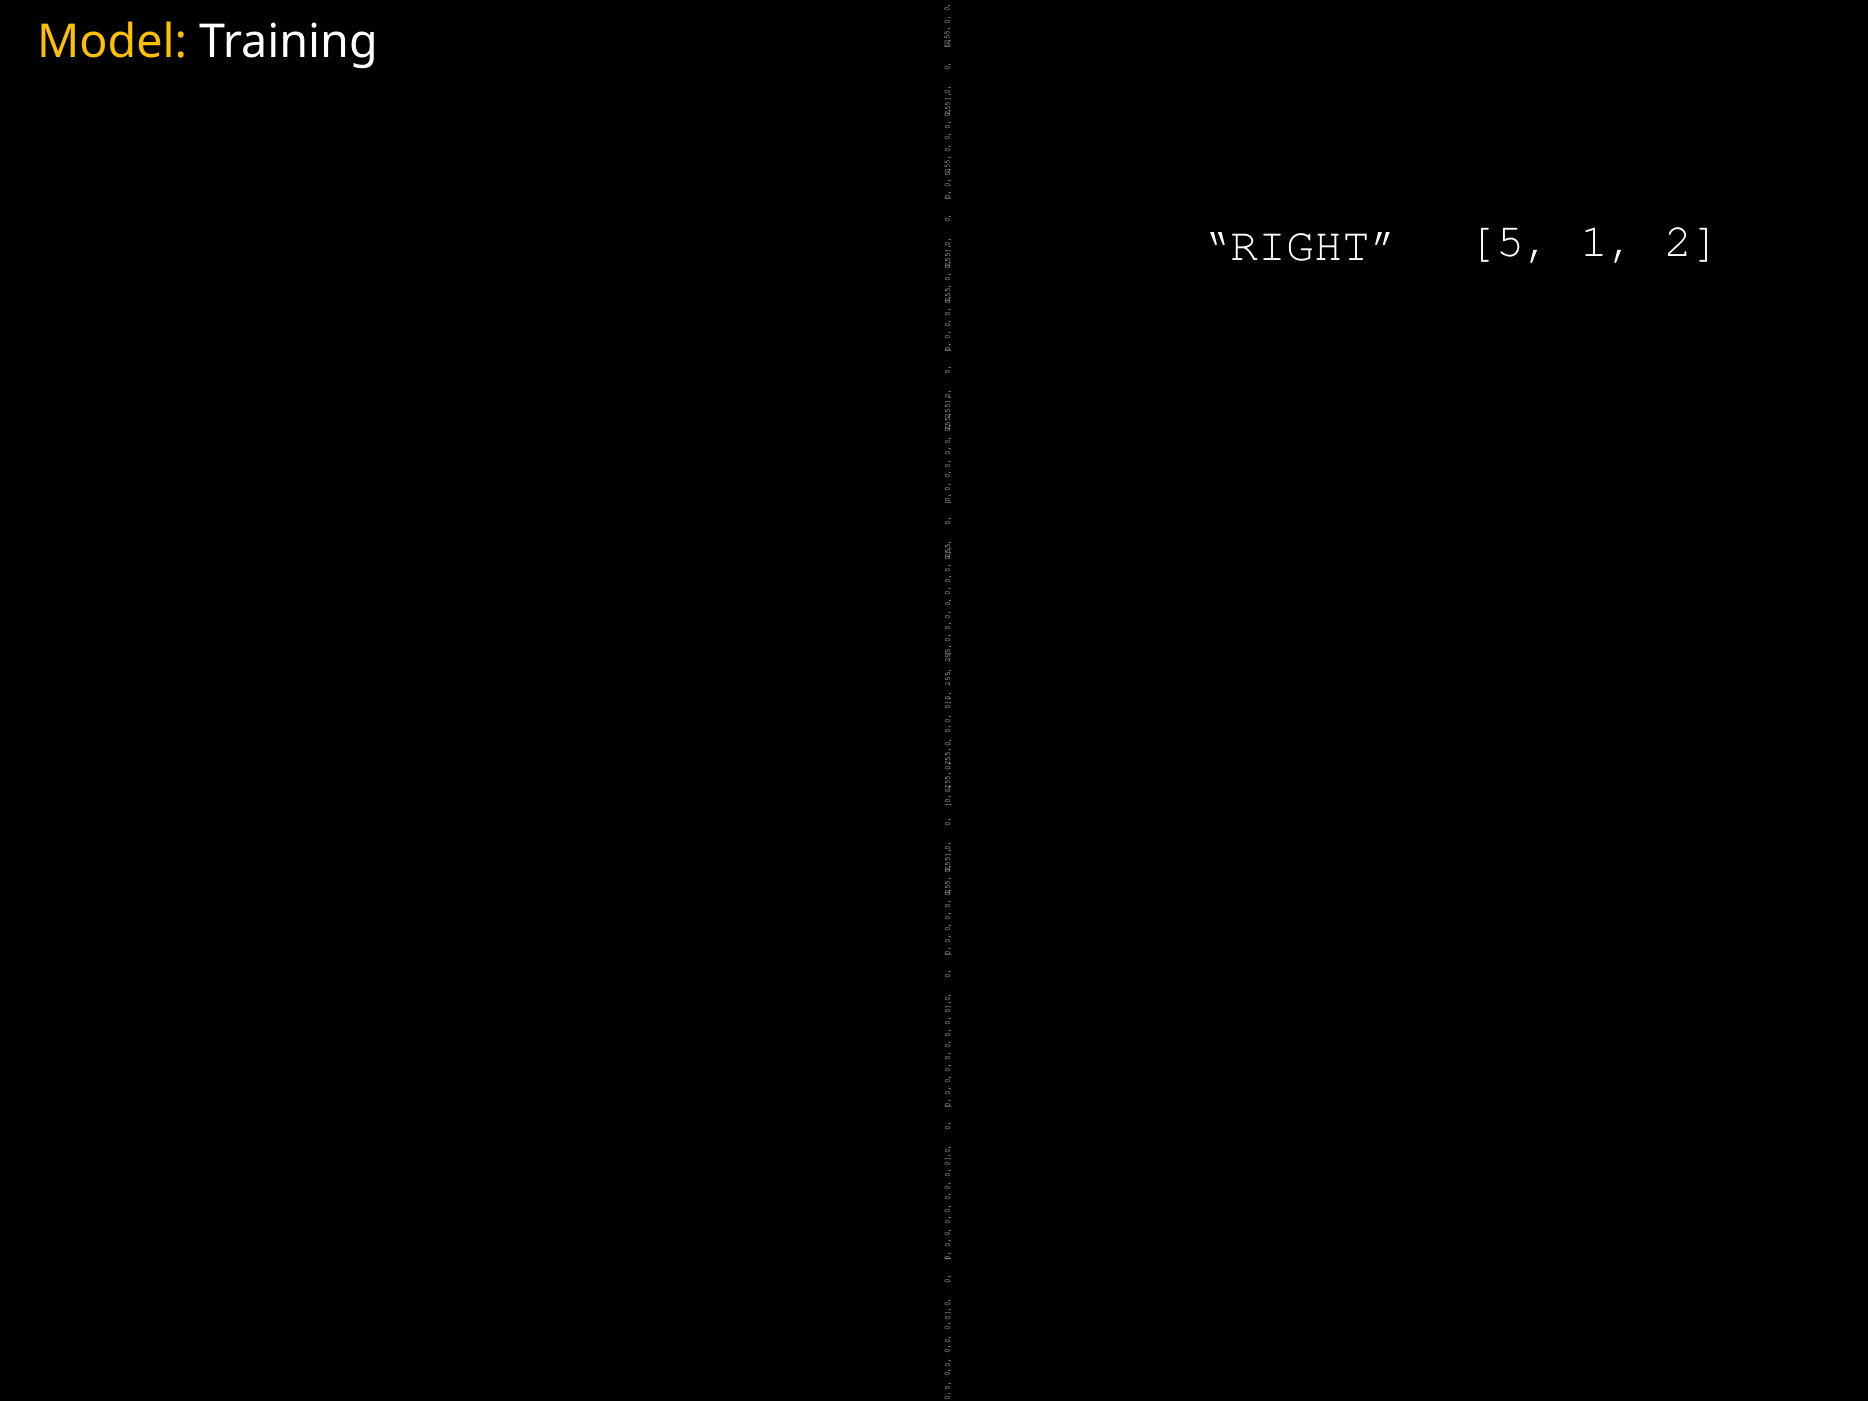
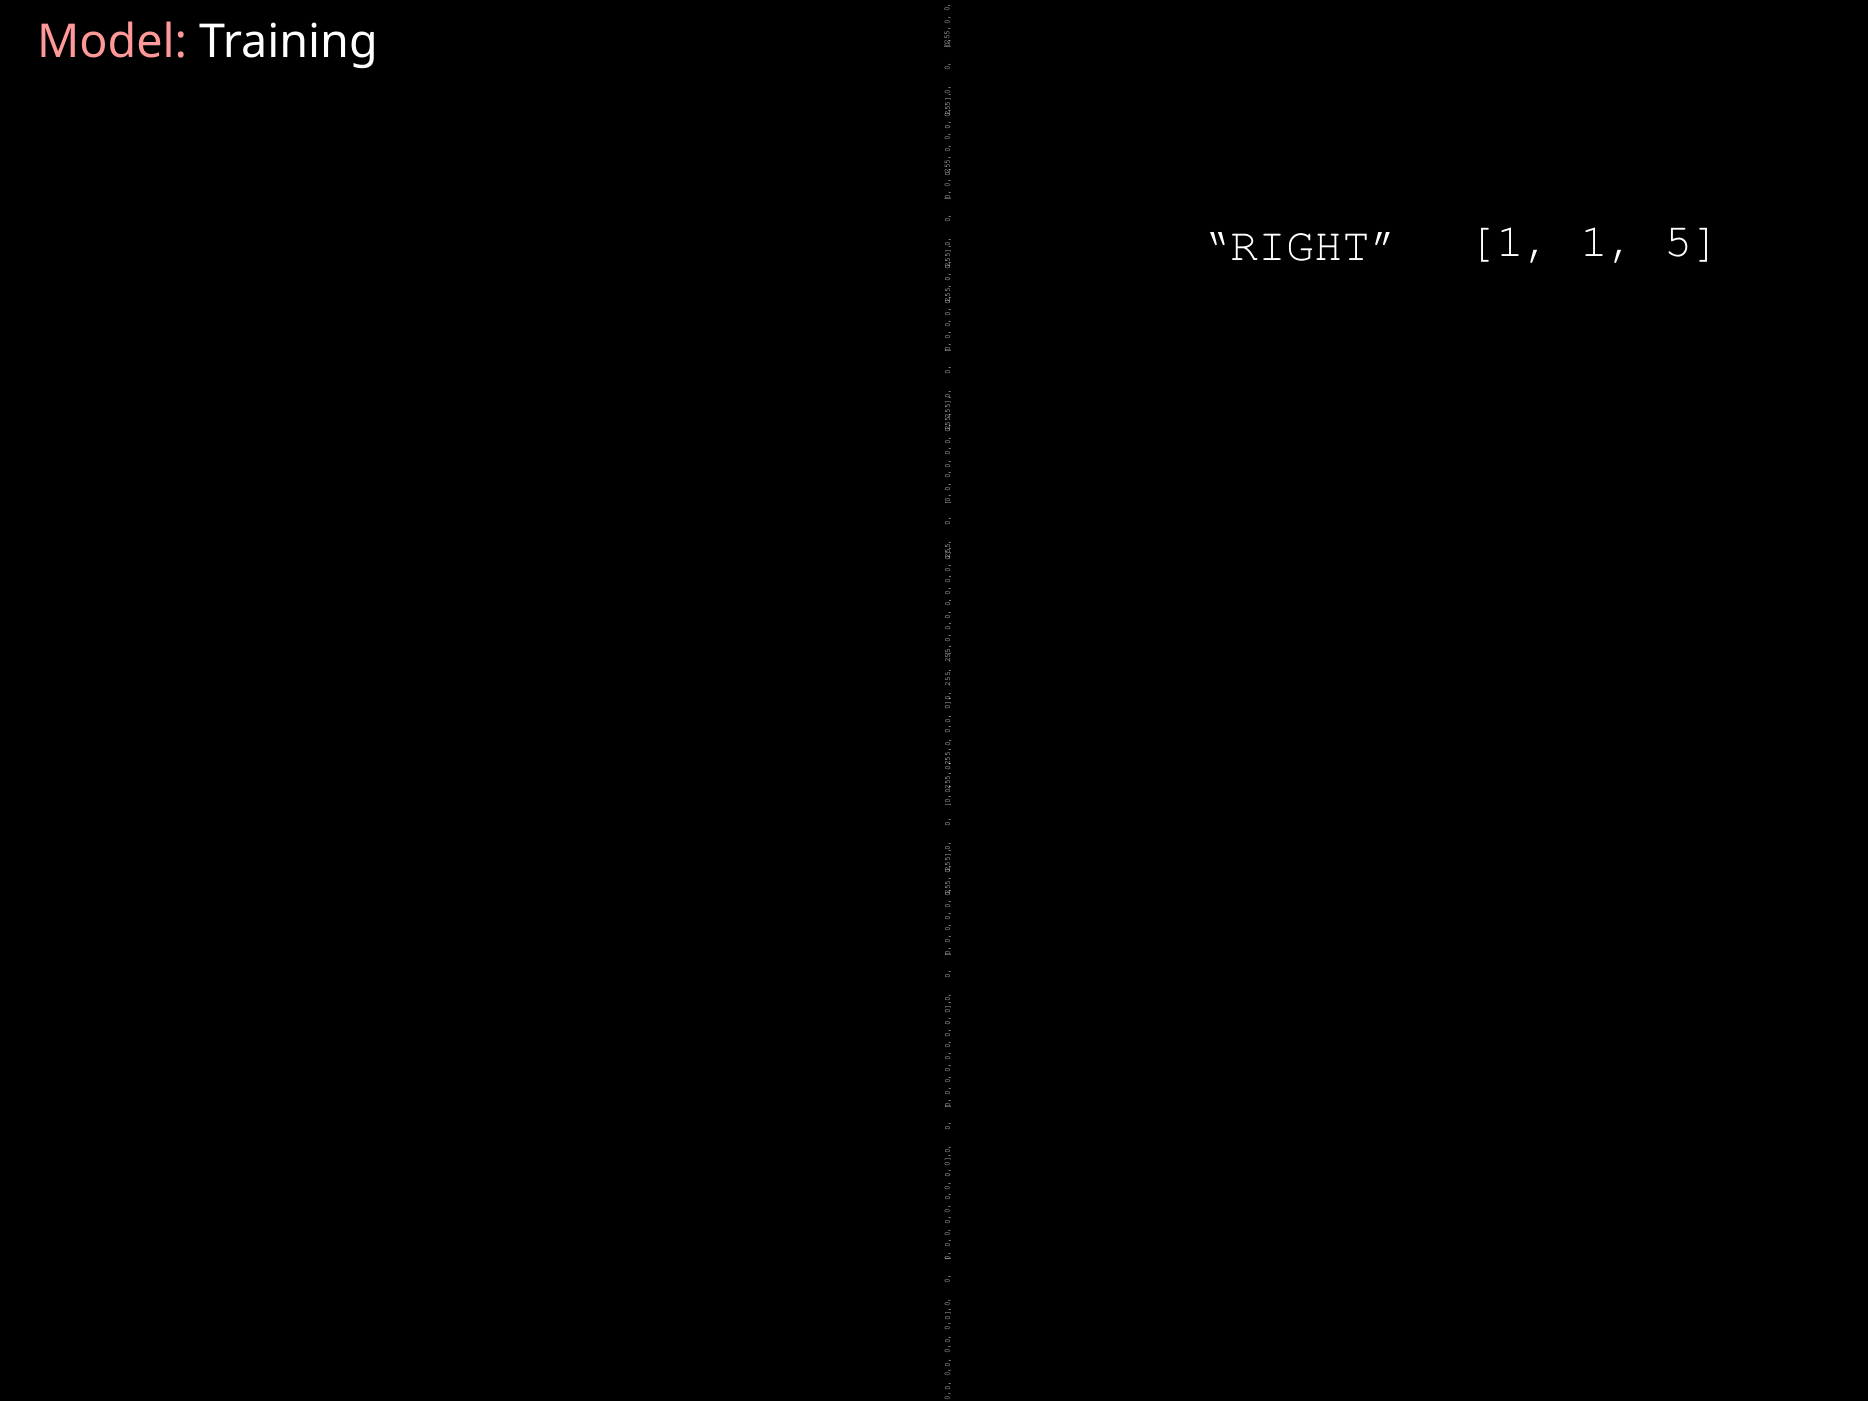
Model colour: yellow -> pink
RIGHT 5: 5 -> 1
2: 2 -> 5
